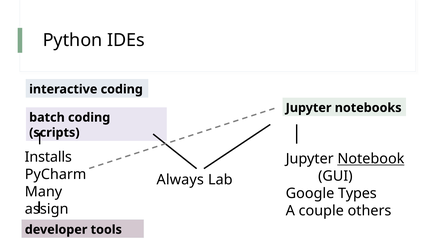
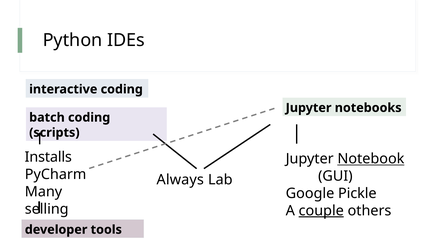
Types: Types -> Pickle
assign: assign -> selling
couple underline: none -> present
